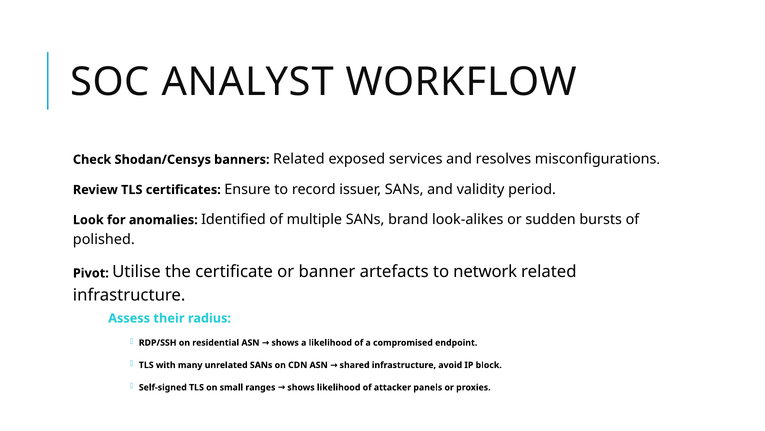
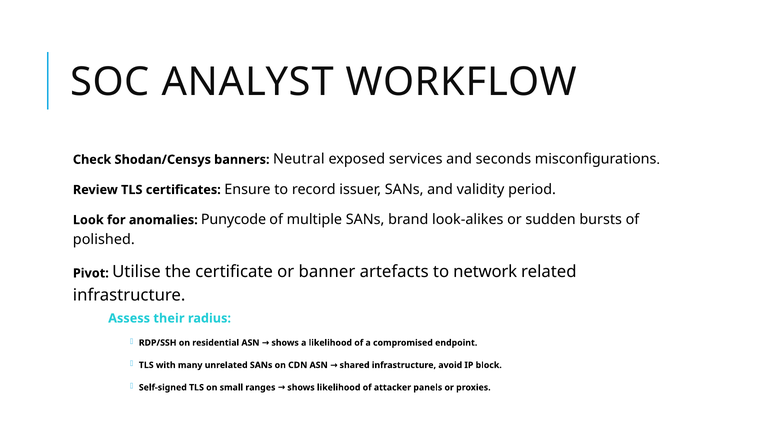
banners Related: Related -> Neutral
resolves: resolves -> seconds
Identified: Identified -> Punycode
